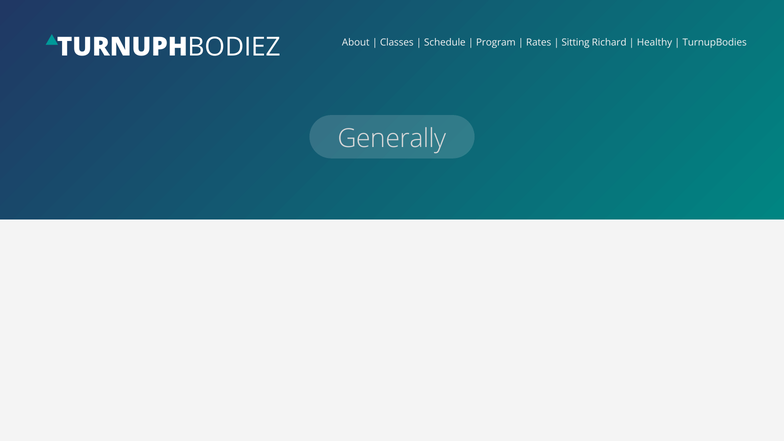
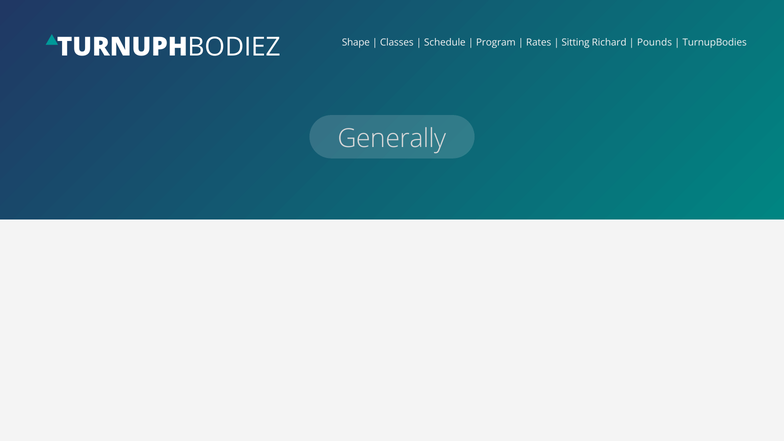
About: About -> Shape
Healthy: Healthy -> Pounds
